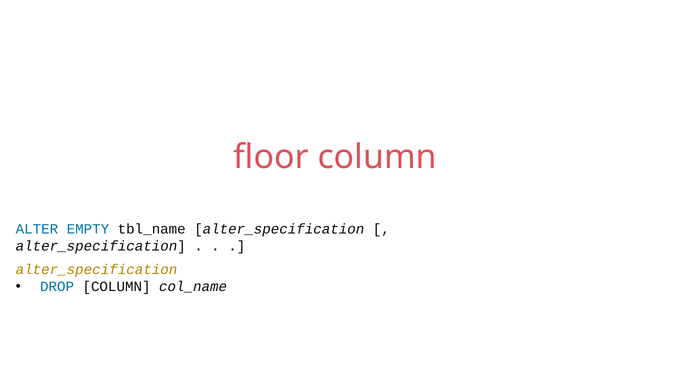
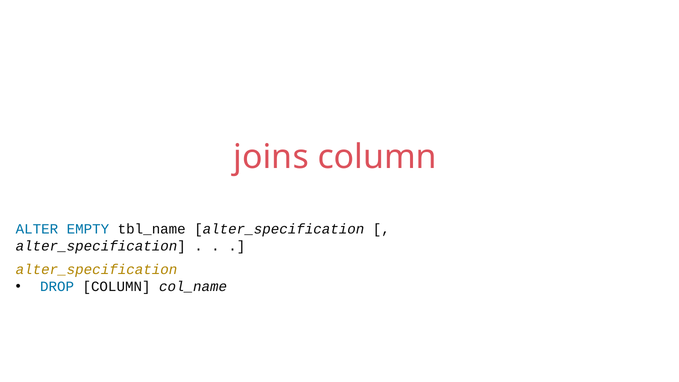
floor: floor -> joins
